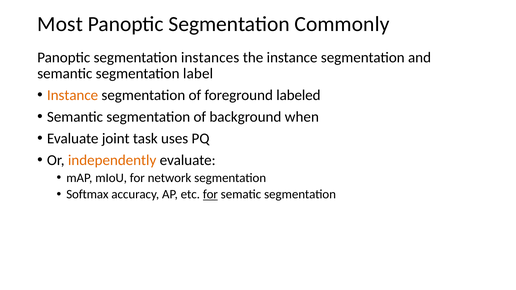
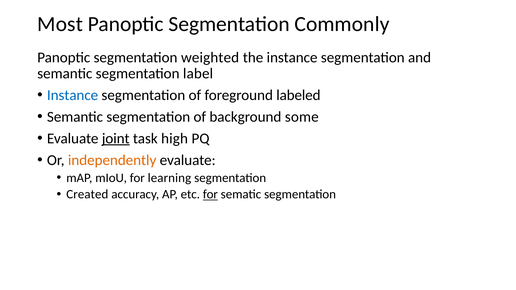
instances: instances -> weighted
Instance at (73, 95) colour: orange -> blue
when: when -> some
joint underline: none -> present
uses: uses -> high
network: network -> learning
Softmax: Softmax -> Created
